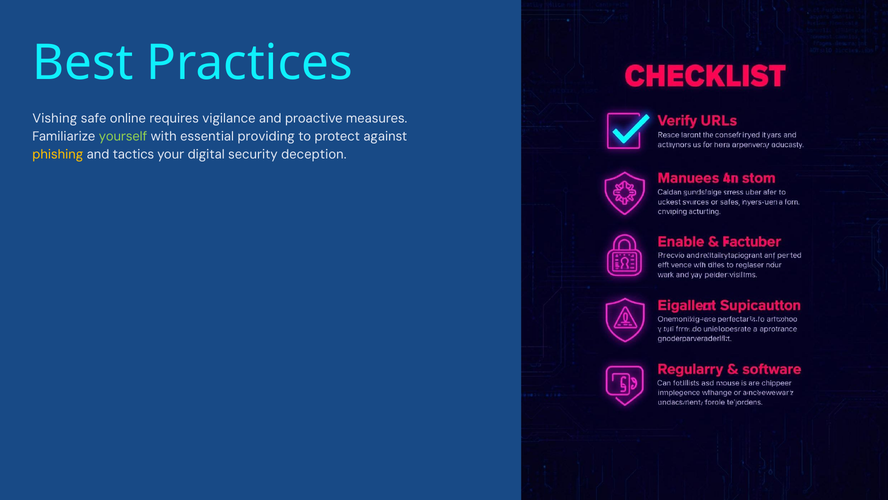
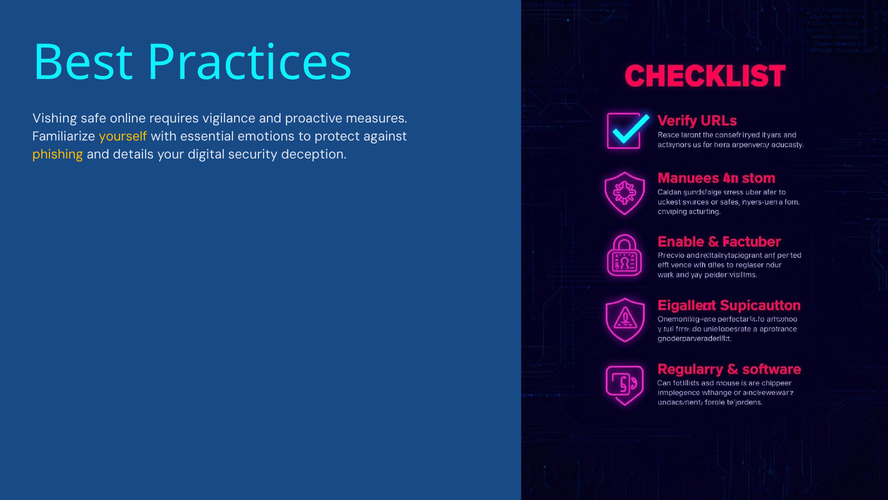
yourself colour: light green -> yellow
providing: providing -> emotions
tactics: tactics -> details
